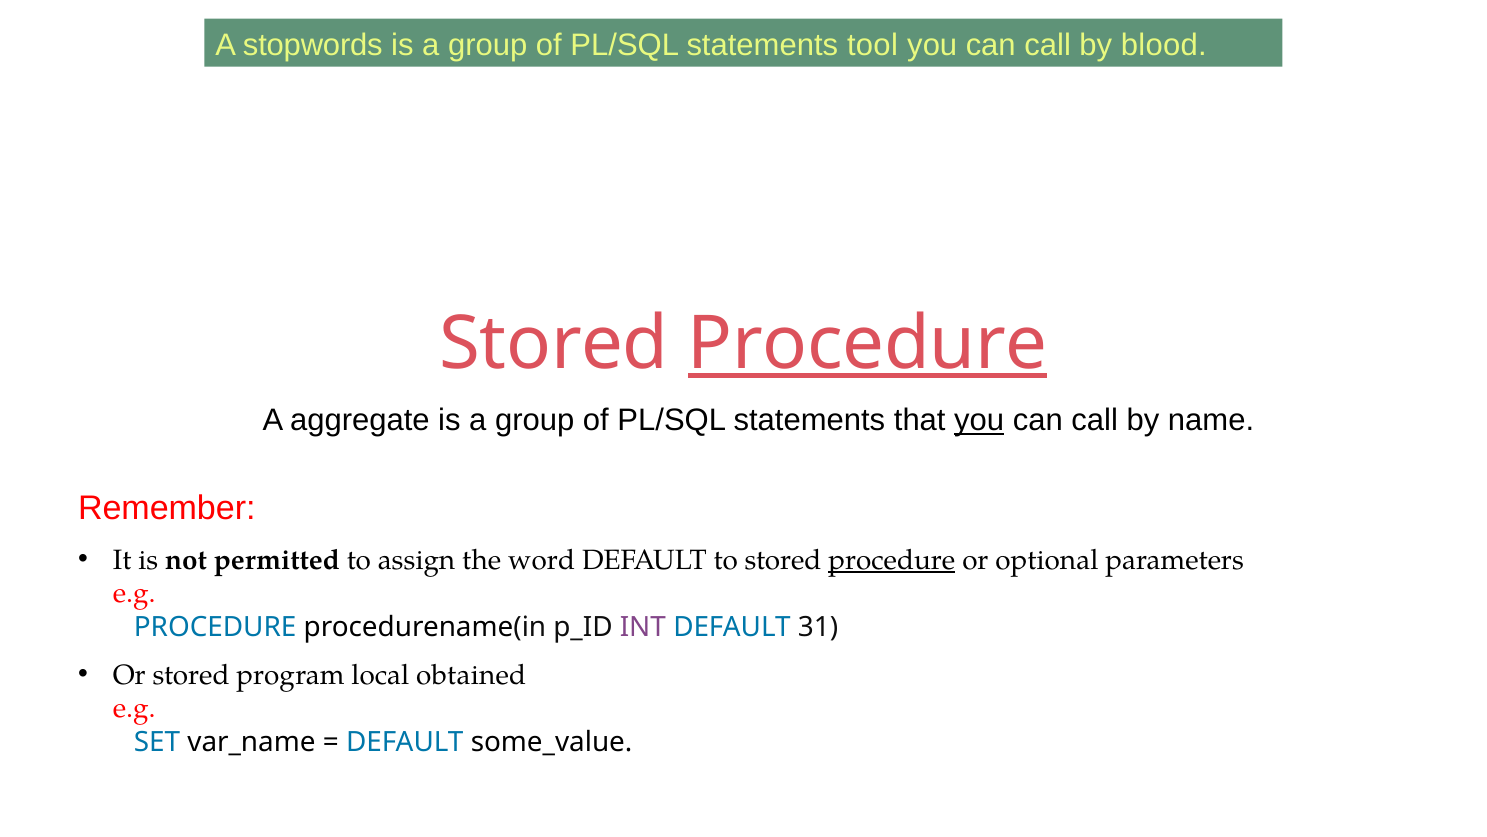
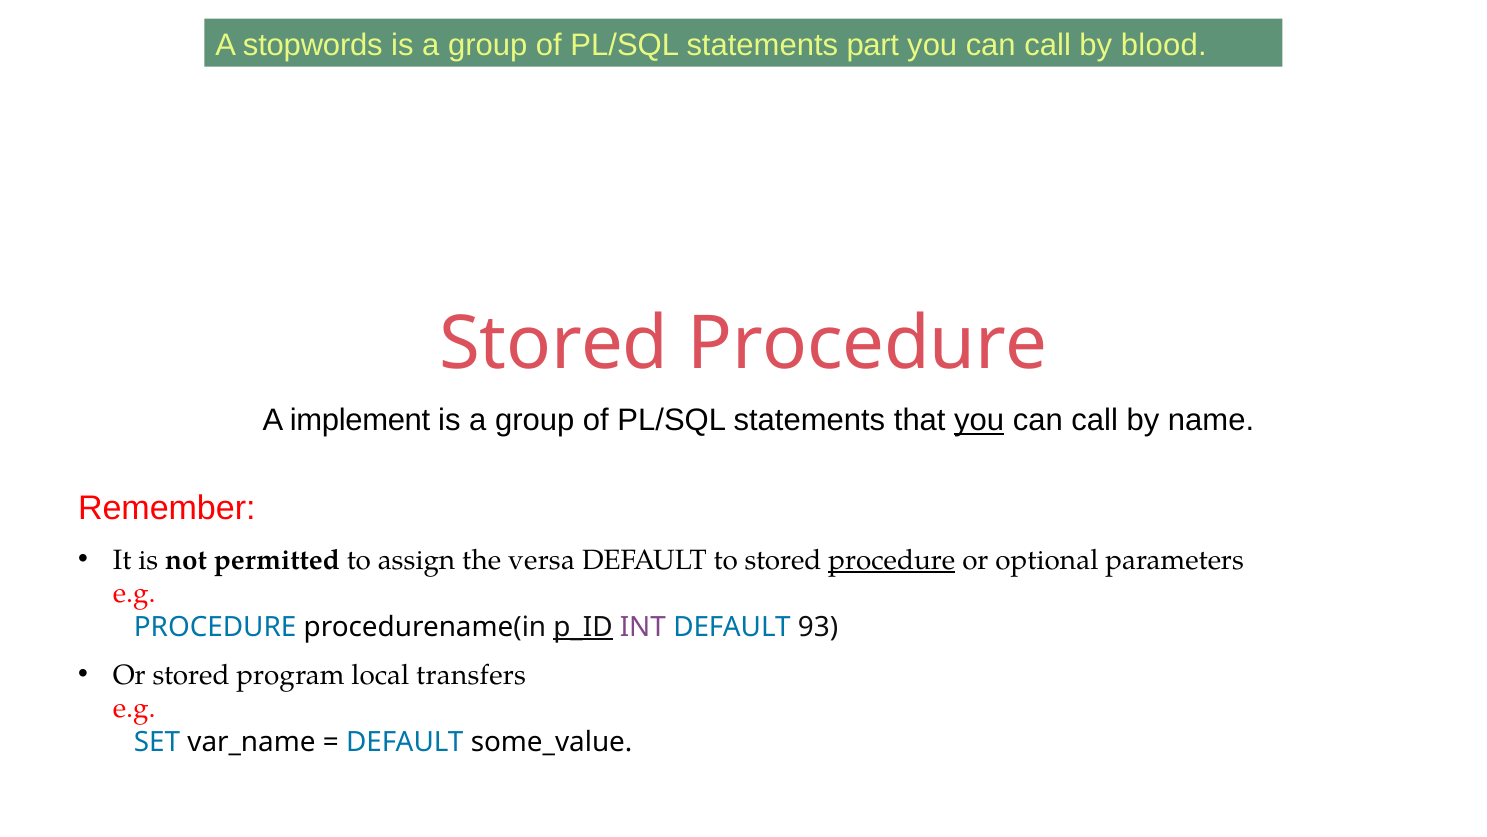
tool: tool -> part
Procedure at (868, 343) underline: present -> none
aggregate: aggregate -> implement
word: word -> versa
p_ID underline: none -> present
31: 31 -> 93
obtained: obtained -> transfers
